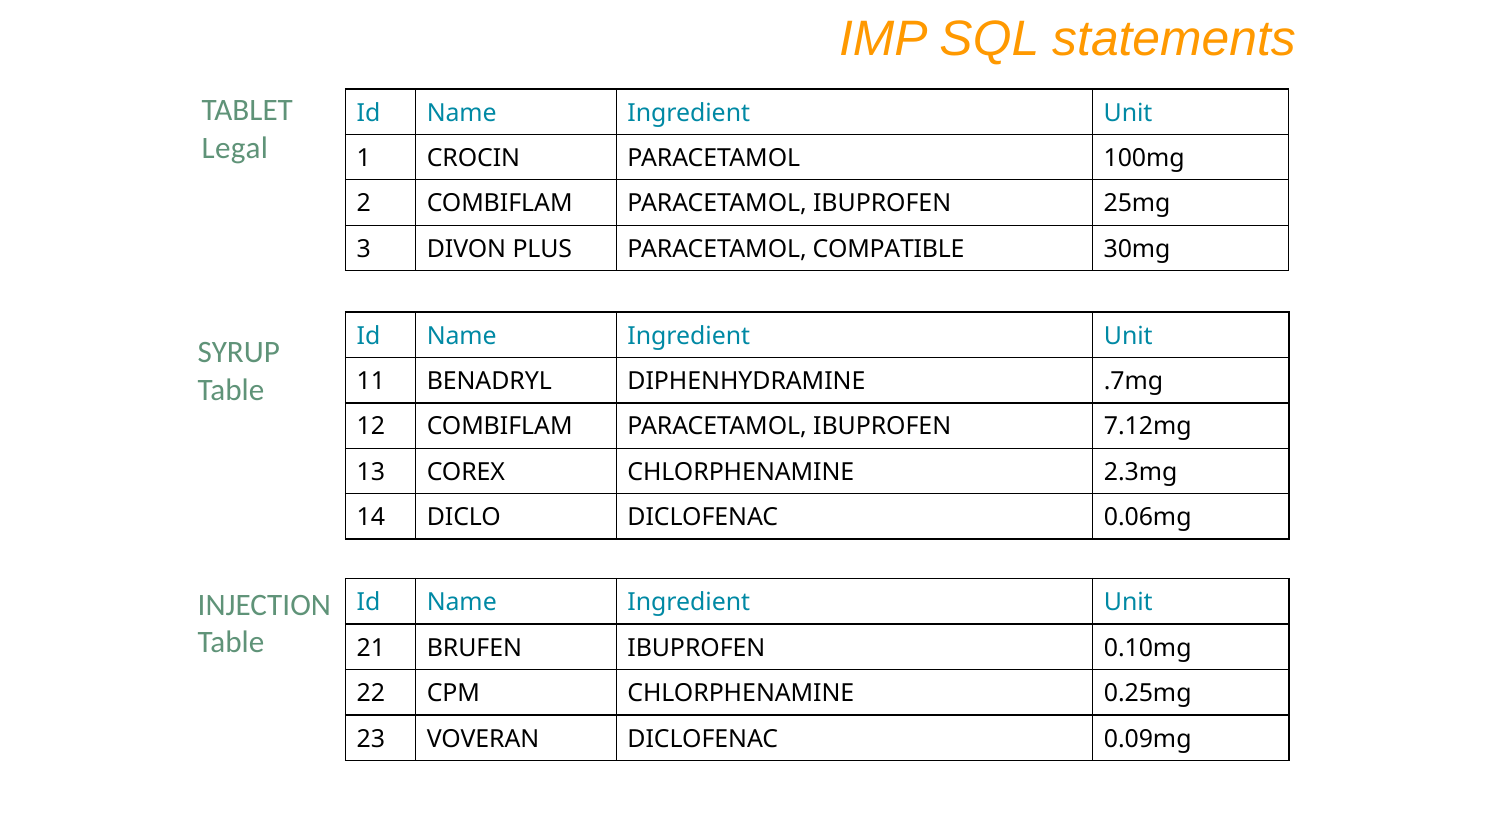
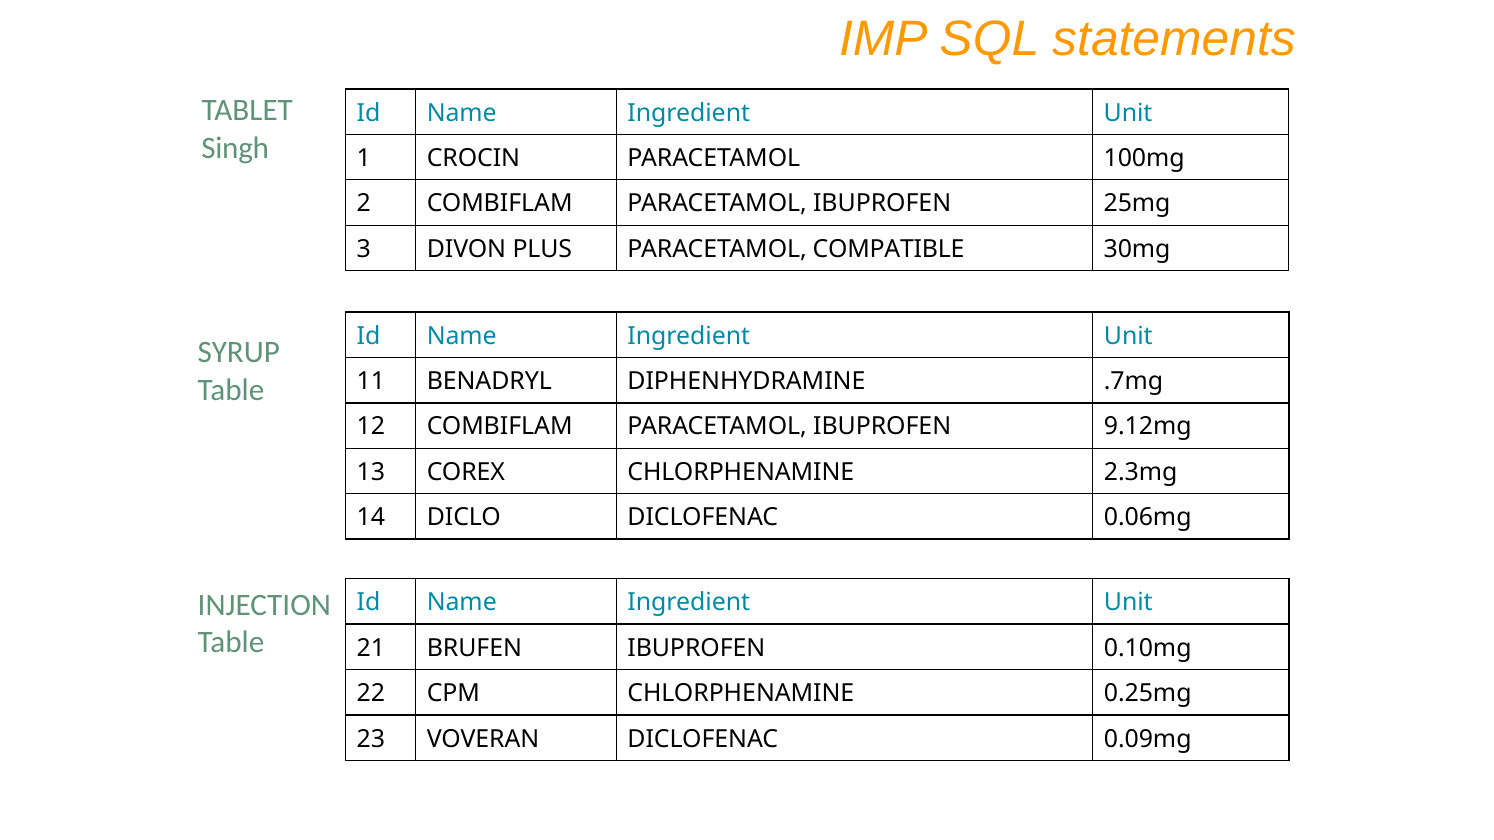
Legal: Legal -> Singh
7.12mg: 7.12mg -> 9.12mg
